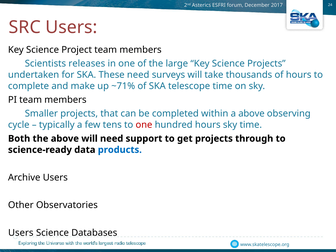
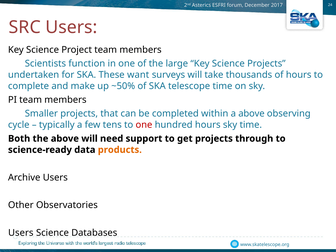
releases: releases -> function
These need: need -> want
~71%: ~71% -> ~50%
products colour: blue -> orange
